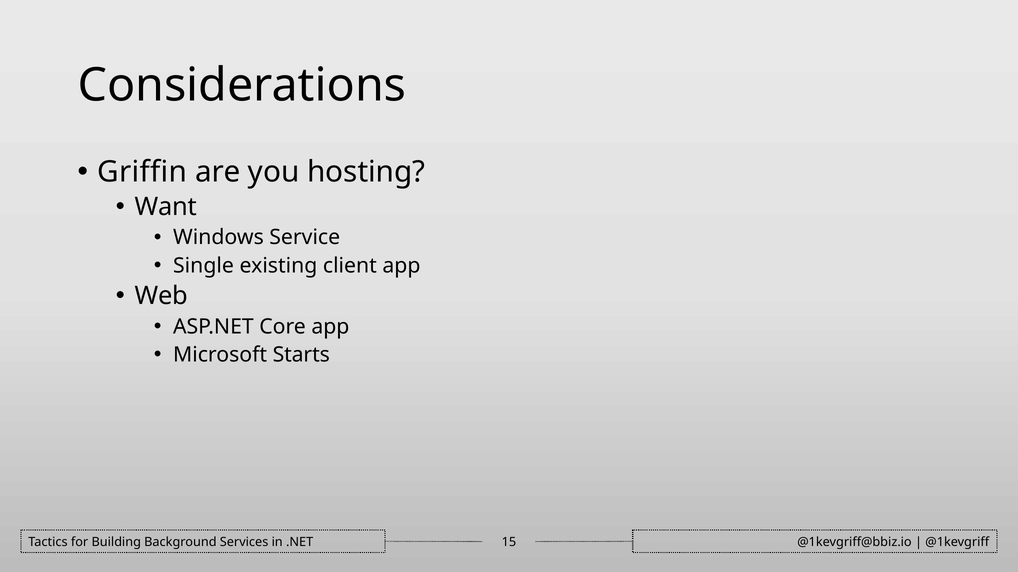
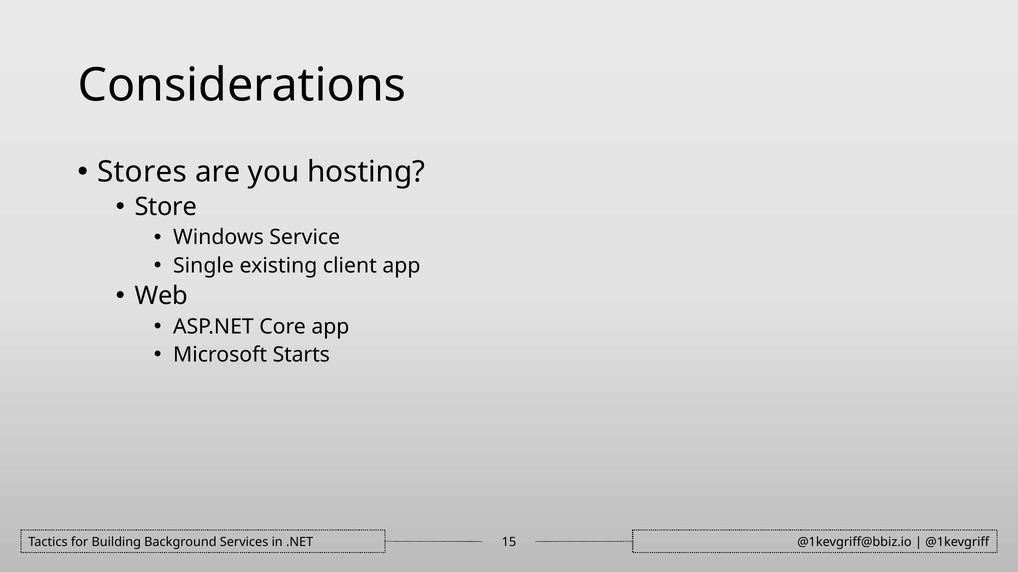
Griffin: Griffin -> Stores
Want: Want -> Store
